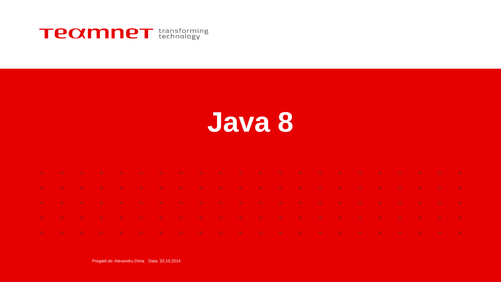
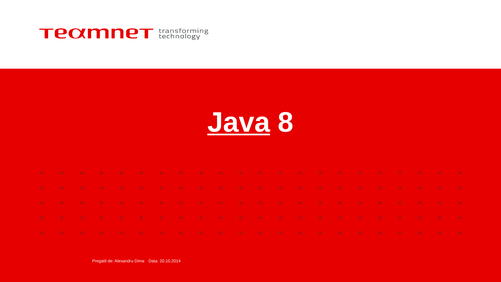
Java underline: none -> present
